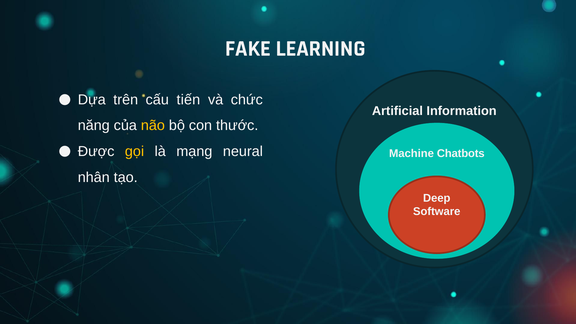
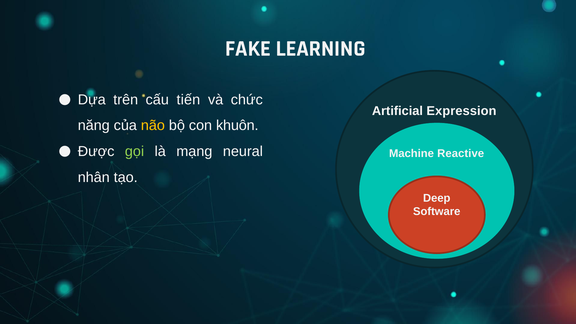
Information: Information -> Expression
thước: thước -> khuôn
gọi colour: yellow -> light green
Chatbots: Chatbots -> Reactive
